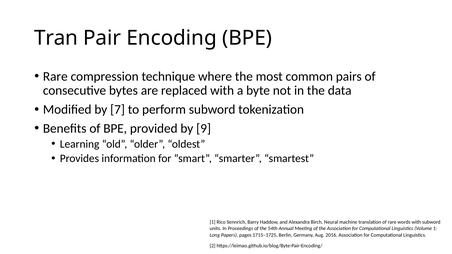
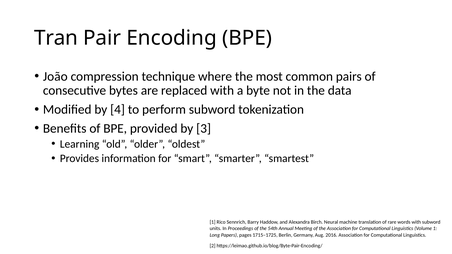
Rare at (55, 76): Rare -> João
7: 7 -> 4
9: 9 -> 3
